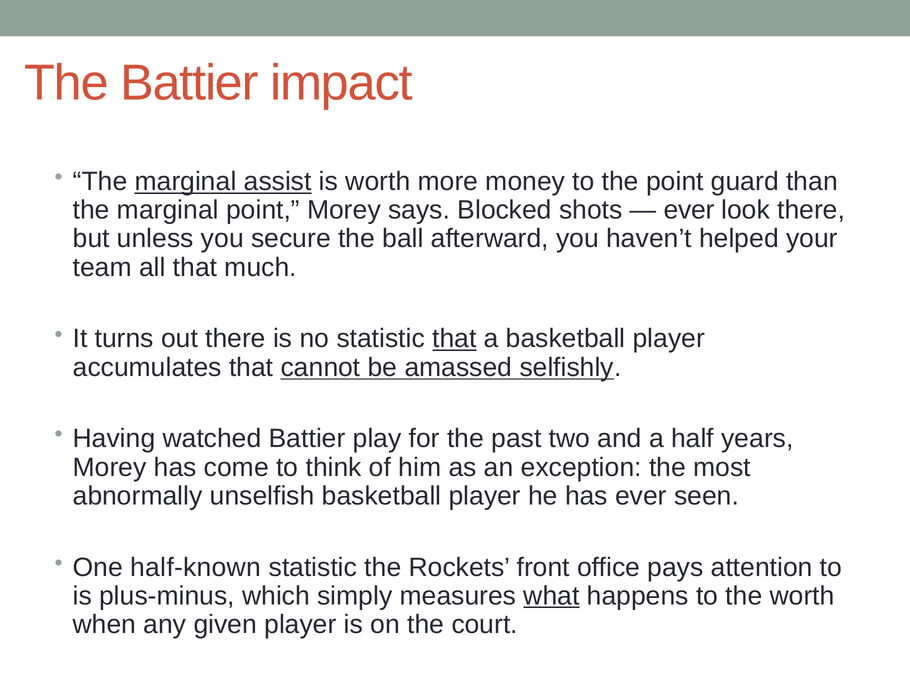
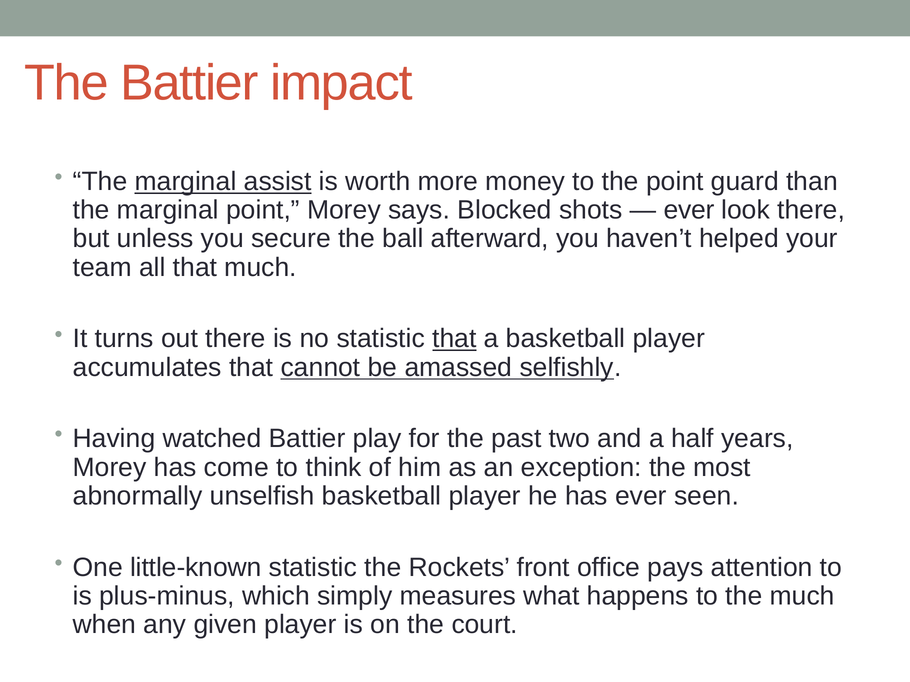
half-known: half-known -> little-known
what underline: present -> none
the worth: worth -> much
